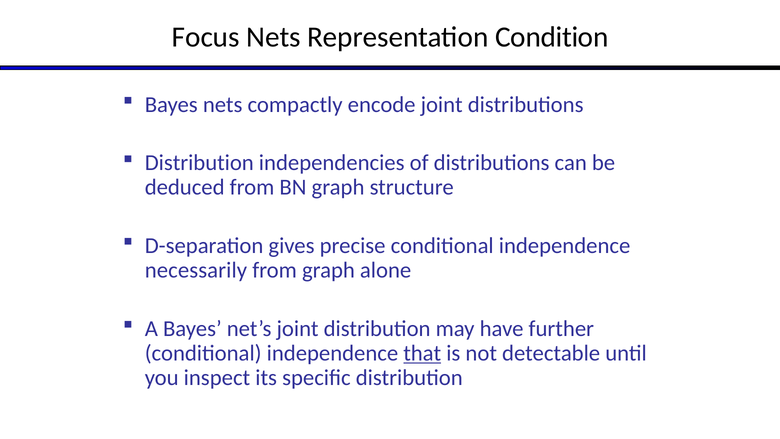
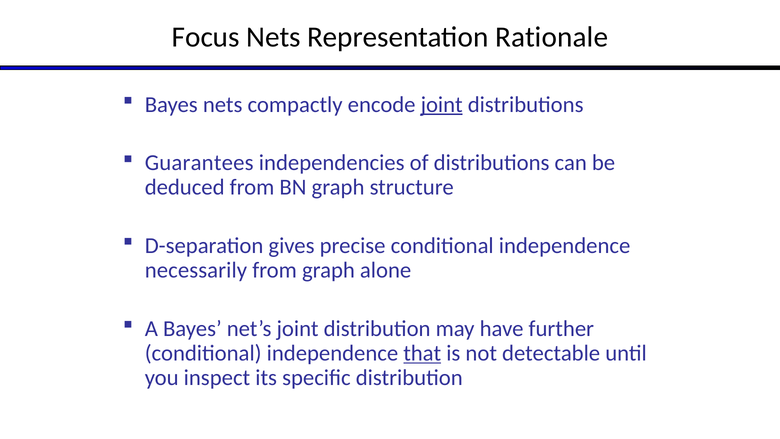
Condition: Condition -> Rationale
joint at (442, 104) underline: none -> present
Distribution at (199, 163): Distribution -> Guarantees
